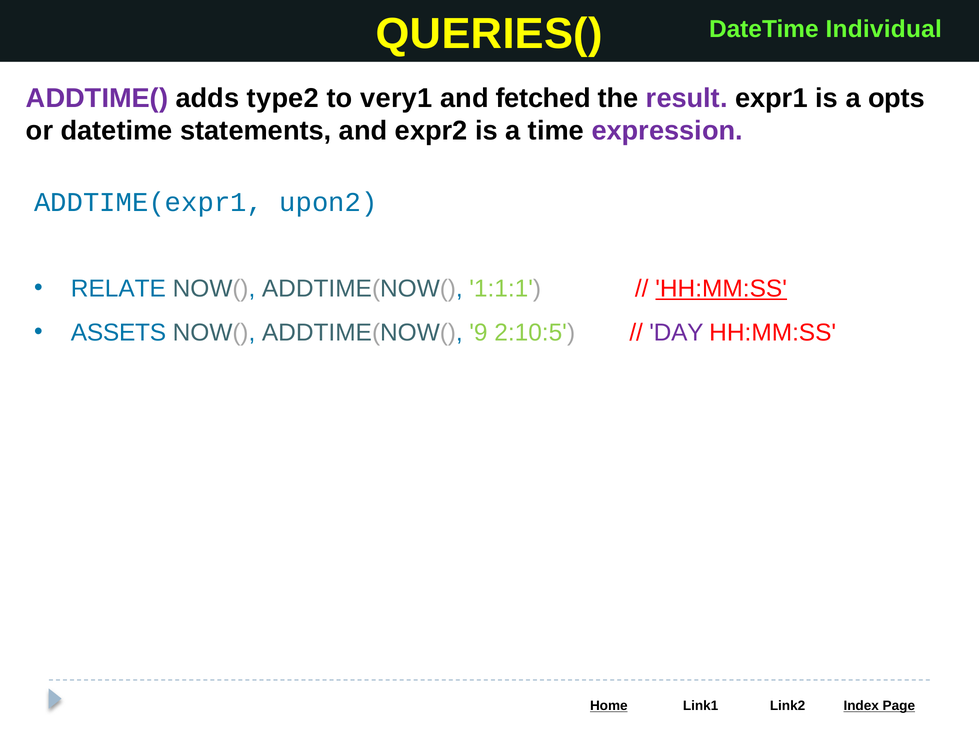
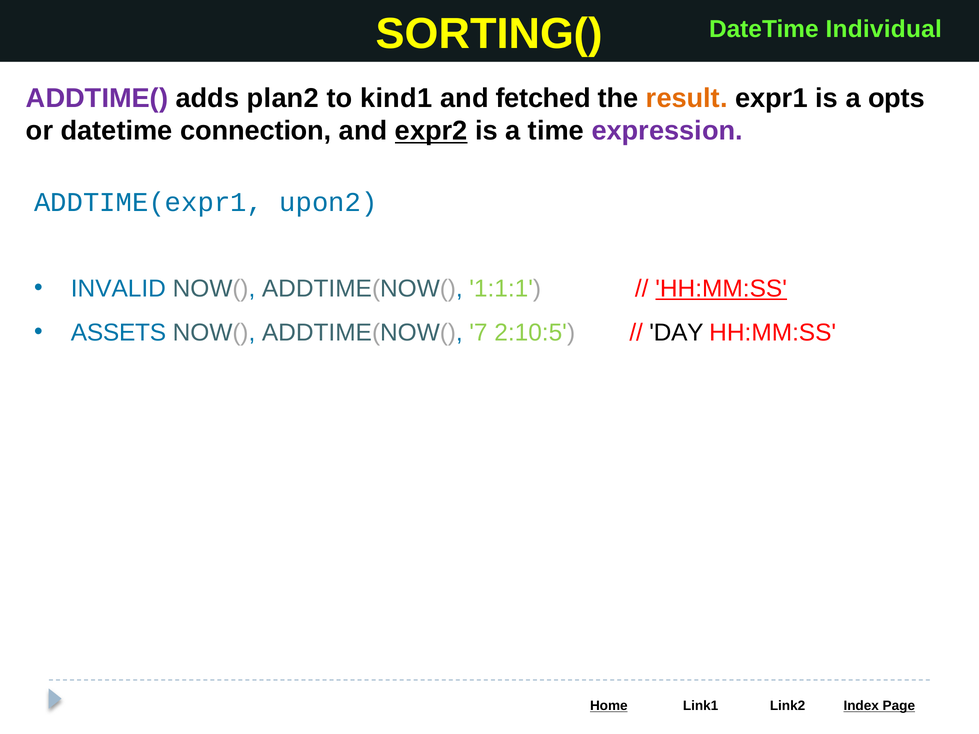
QUERIES(: QUERIES( -> SORTING(
type2: type2 -> plan2
very1: very1 -> kind1
result colour: purple -> orange
statements: statements -> connection
expr2 underline: none -> present
RELATE: RELATE -> INVALID
9: 9 -> 7
DAY colour: purple -> black
